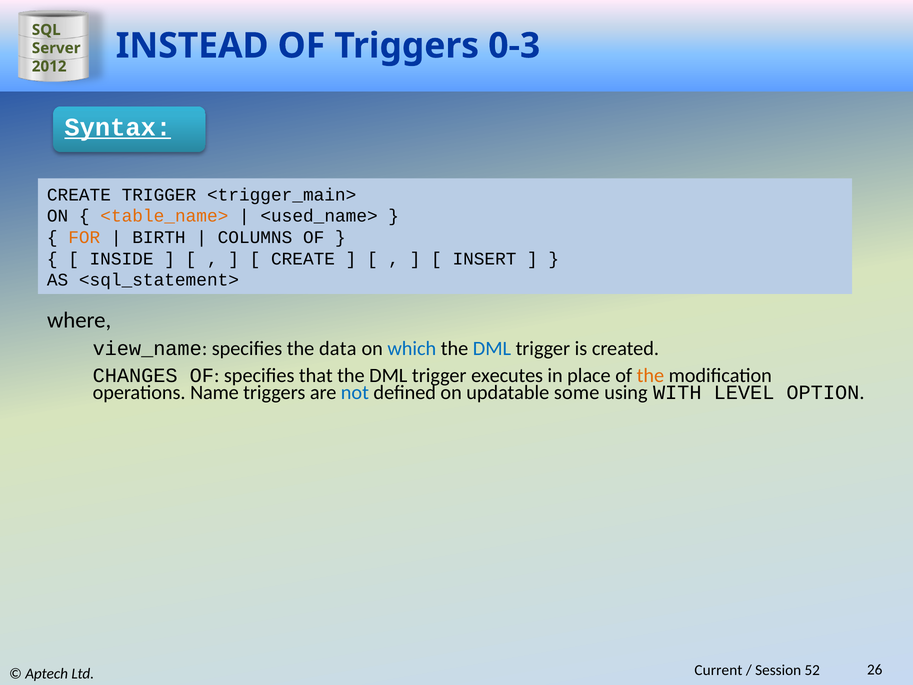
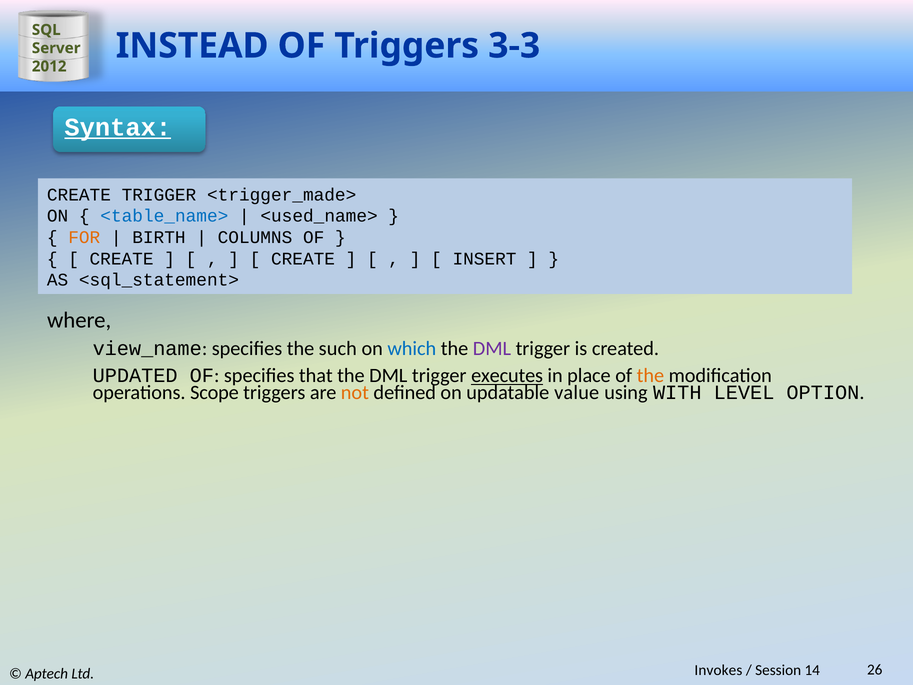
0-3: 0-3 -> 3-3
<trigger_main>: <trigger_main> -> <trigger_made>
<table_name> colour: orange -> blue
INSIDE at (122, 259): INSIDE -> CREATE
data: data -> such
DML at (492, 348) colour: blue -> purple
CHANGES: CHANGES -> UPDATED
executes underline: none -> present
Name: Name -> Scope
not colour: blue -> orange
some: some -> value
Current: Current -> Invokes
52: 52 -> 14
